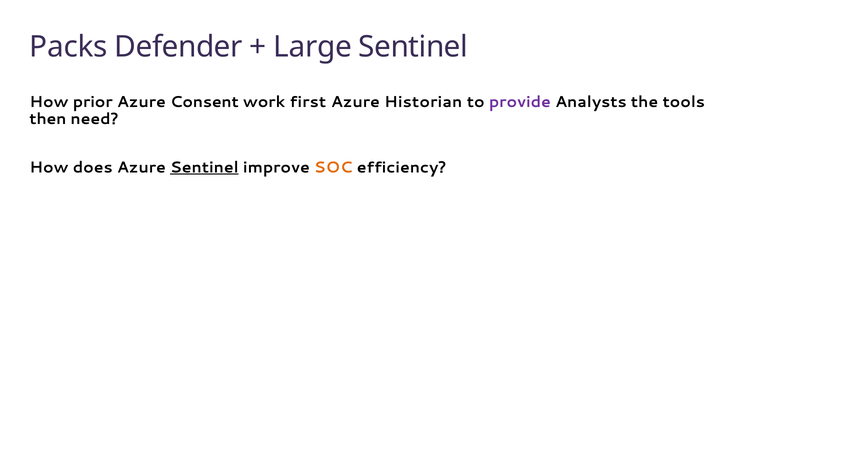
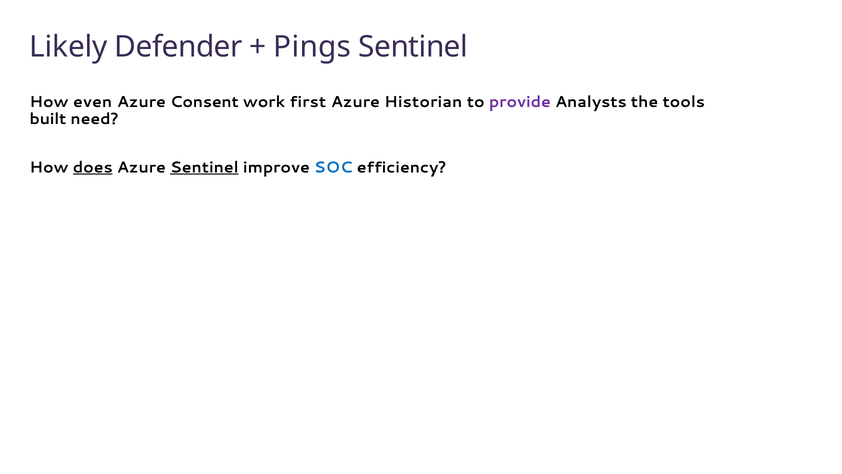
Packs: Packs -> Likely
Large: Large -> Pings
prior: prior -> even
then: then -> built
does underline: none -> present
SOC colour: orange -> blue
